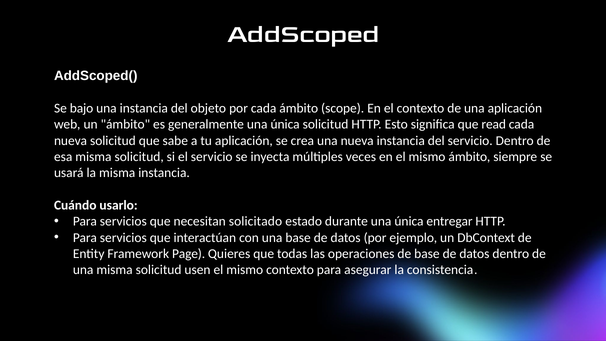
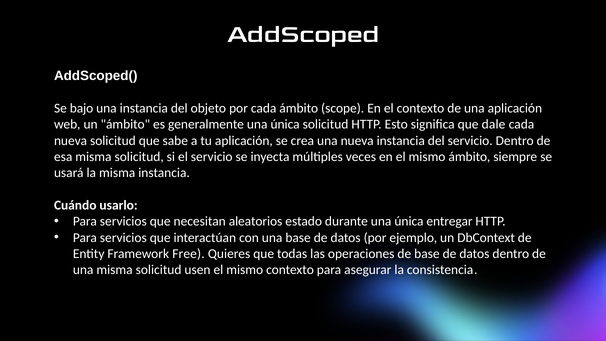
read: read -> dale
solicitado: solicitado -> aleatorios
Page: Page -> Free
